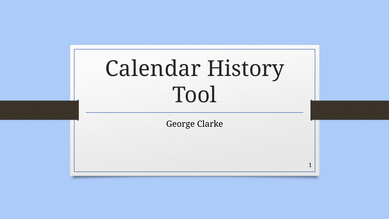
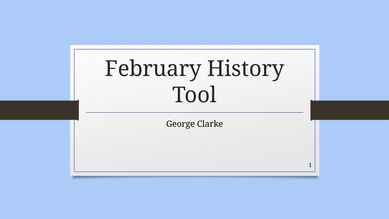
Calendar: Calendar -> February
